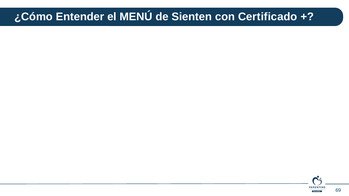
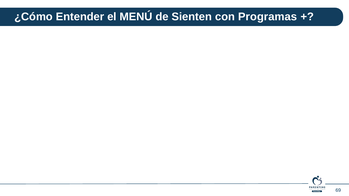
Certificado: Certificado -> Programas
